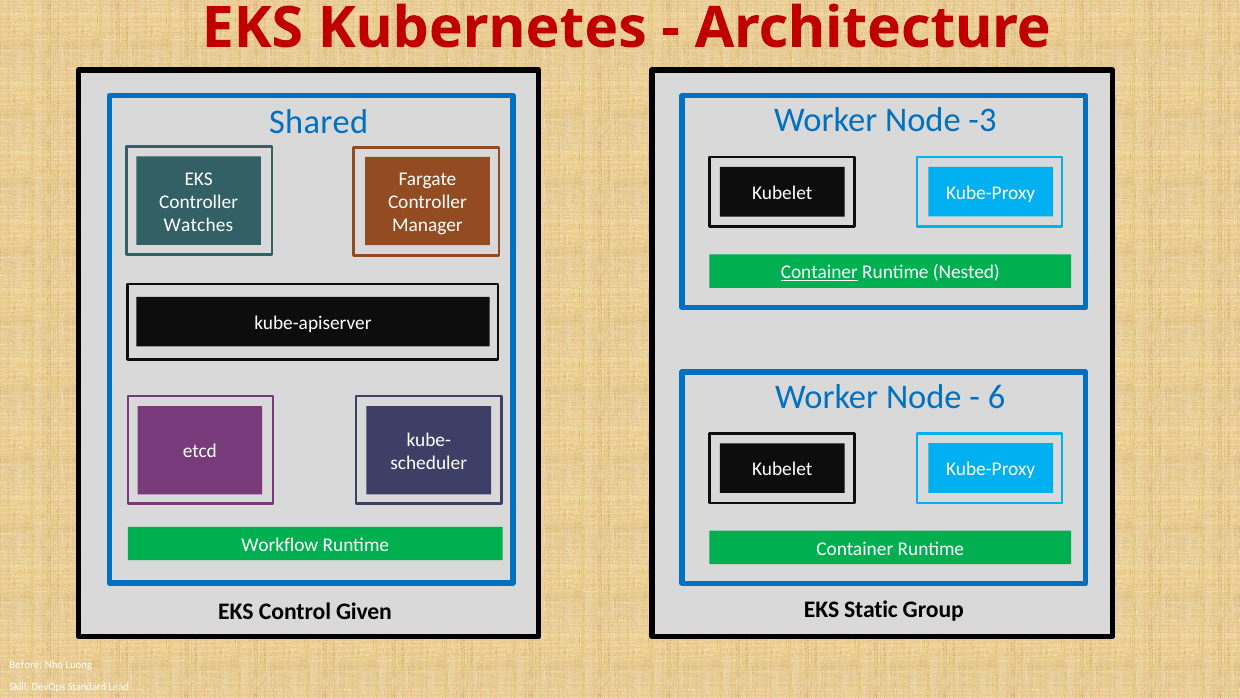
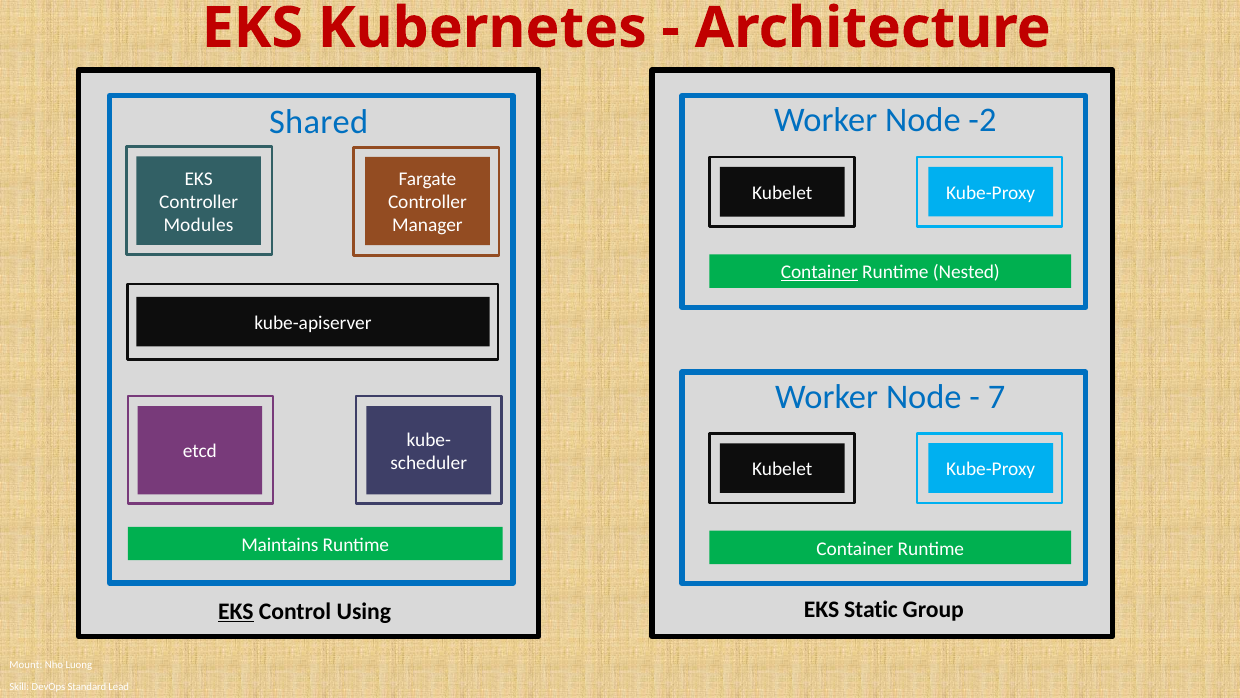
-3: -3 -> -2
Watches: Watches -> Modules
6: 6 -> 7
Workflow: Workflow -> Maintains
EKS at (236, 611) underline: none -> present
Given: Given -> Using
Before: Before -> Mount
